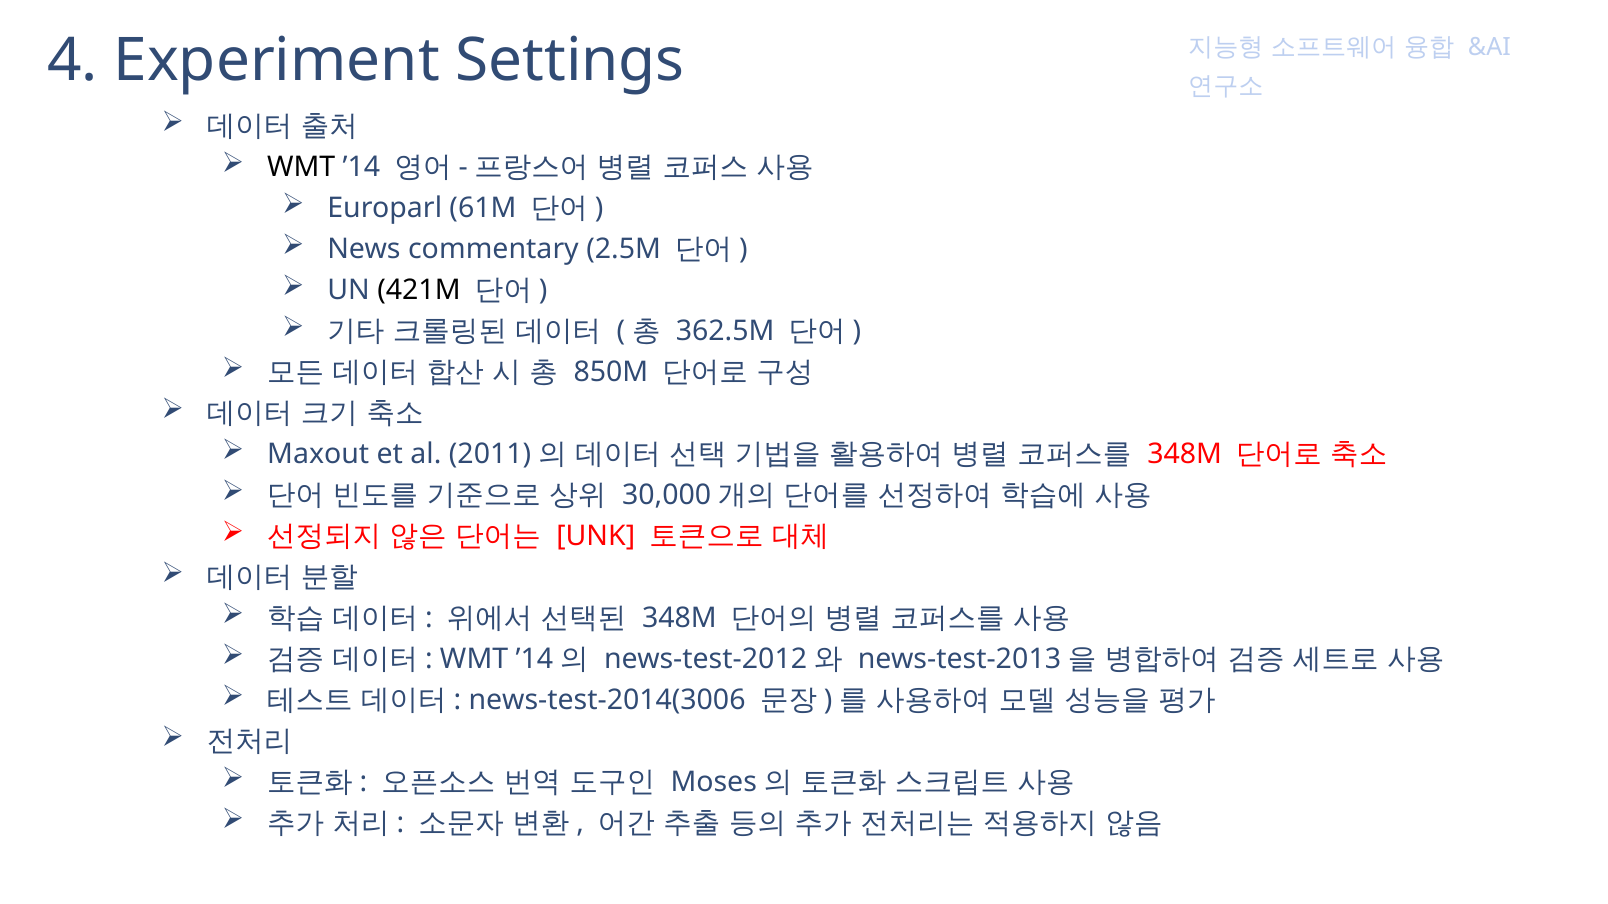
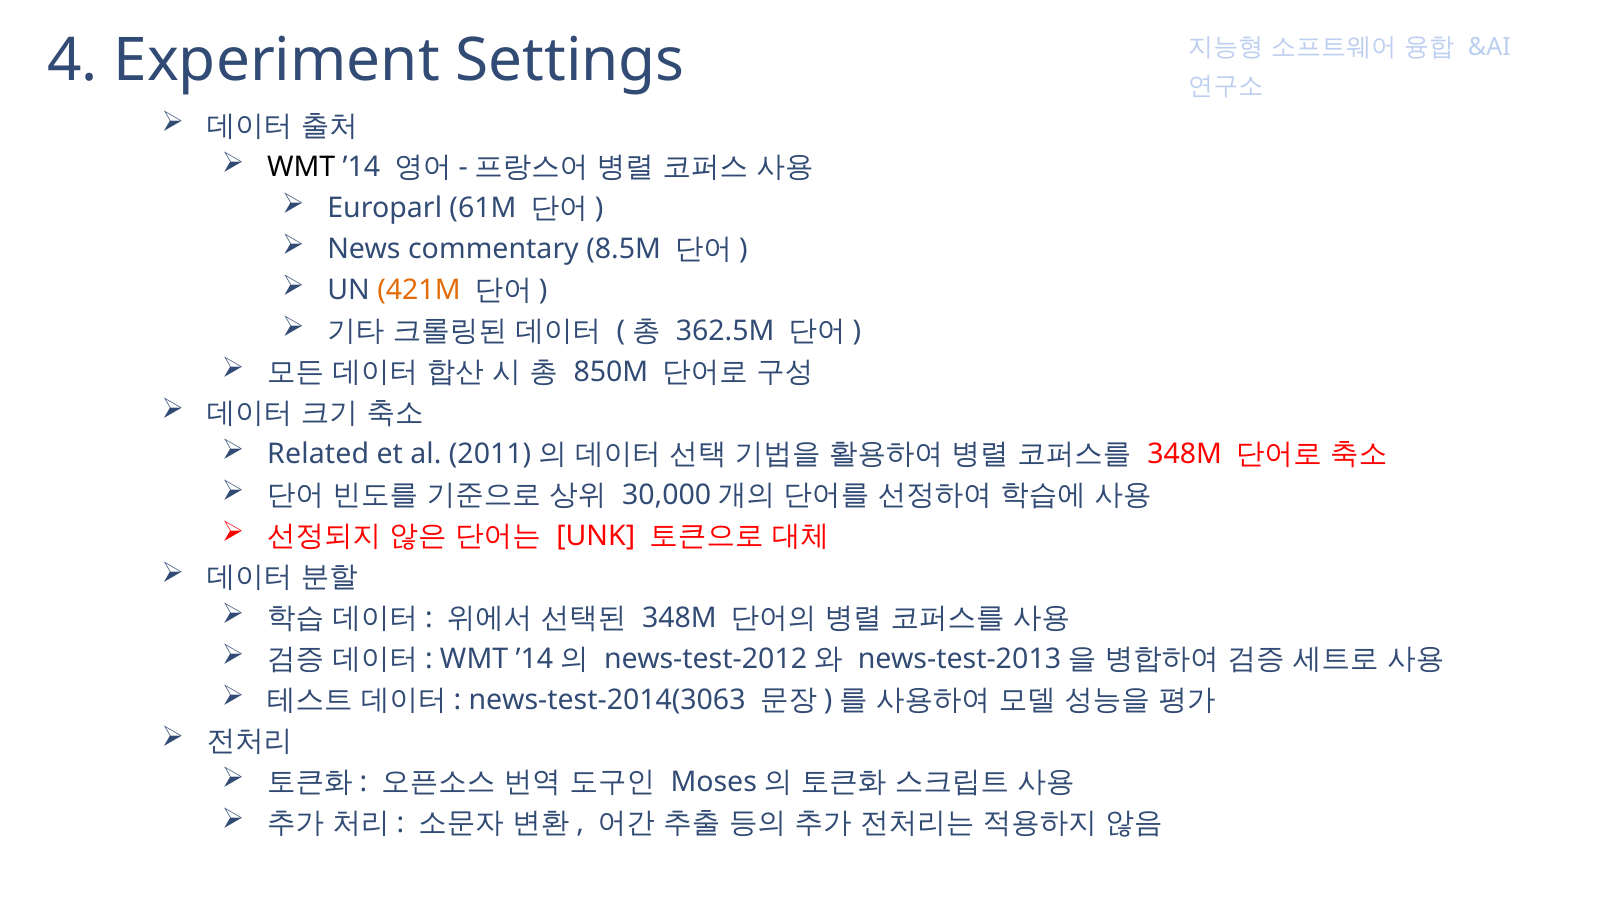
2.5M: 2.5M -> 8.5M
421M colour: black -> orange
Maxout: Maxout -> Related
news-test-2014(3006: news-test-2014(3006 -> news-test-2014(3063
